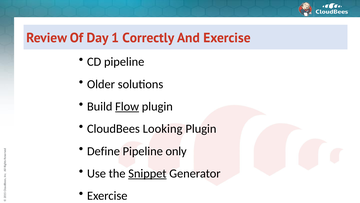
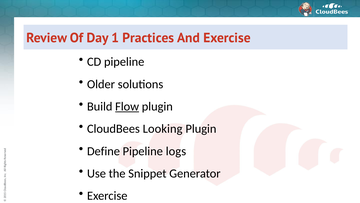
Correctly: Correctly -> Practices
only: only -> logs
Snippet underline: present -> none
